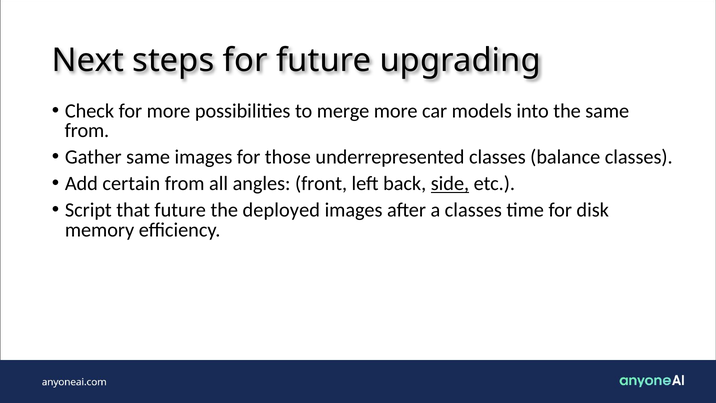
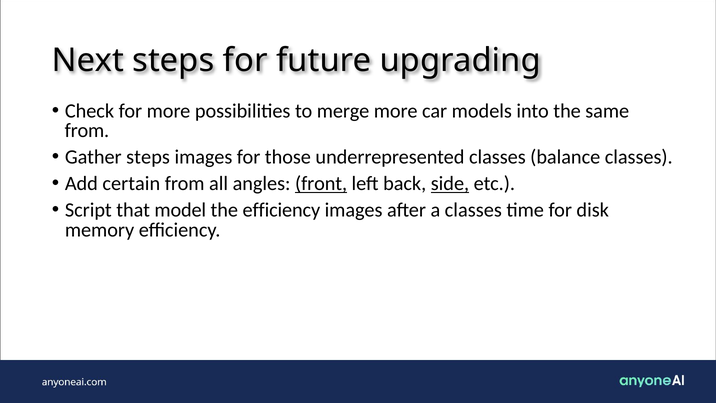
Gather same: same -> steps
front underline: none -> present
that future: future -> model
the deployed: deployed -> efficiency
